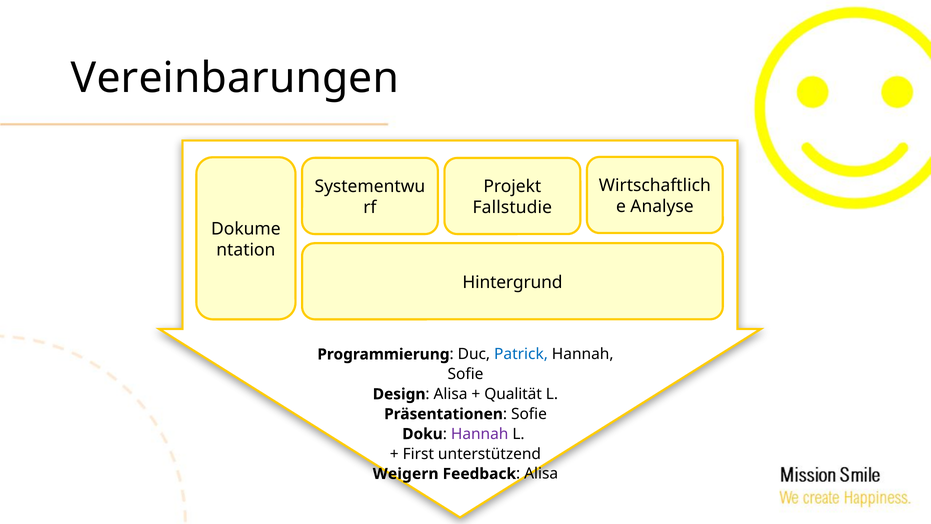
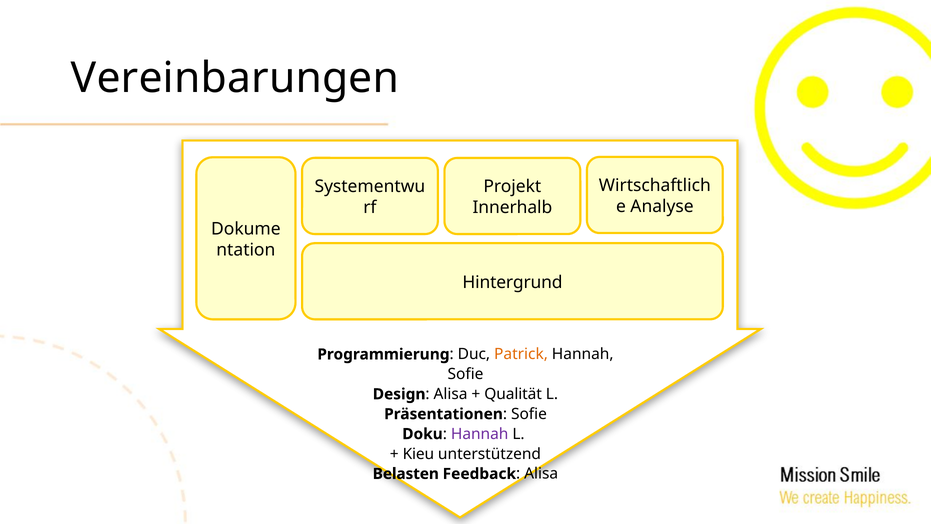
Fallstudie: Fallstudie -> Innerhalb
Patrick colour: blue -> orange
First: First -> Kieu
Weigern: Weigern -> Belasten
